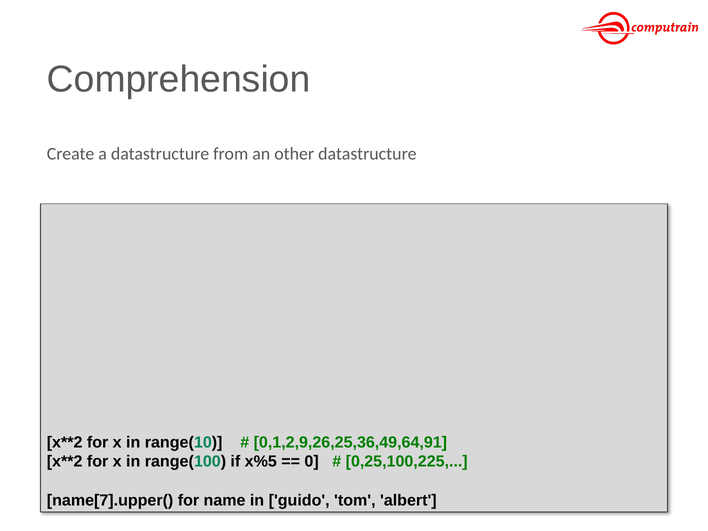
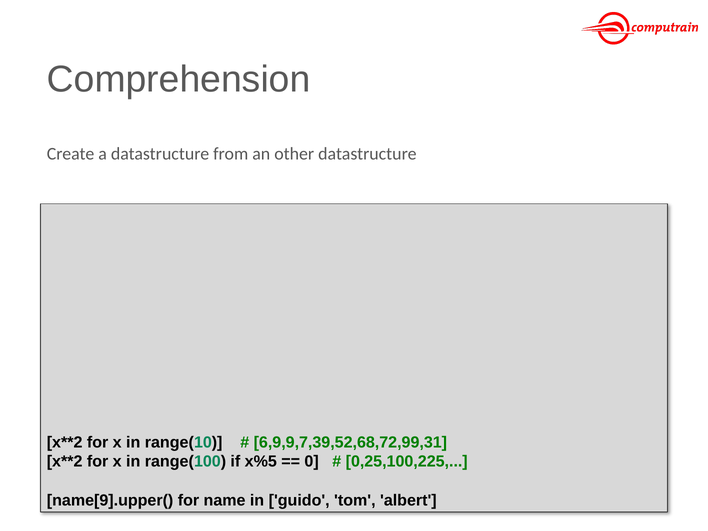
0,1,2,9,26,25,36,49,64,91: 0,1,2,9,26,25,36,49,64,91 -> 6,9,9,7,39,52,68,72,99,31
name[7].upper(: name[7].upper( -> name[9].upper(
